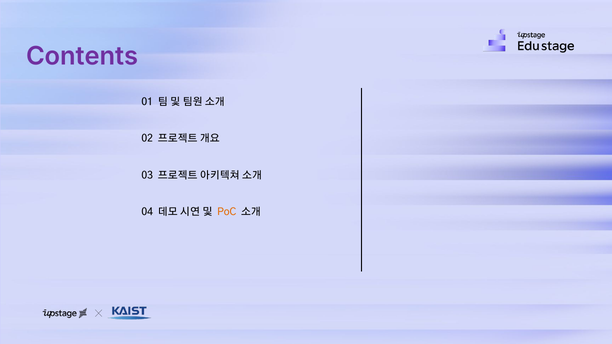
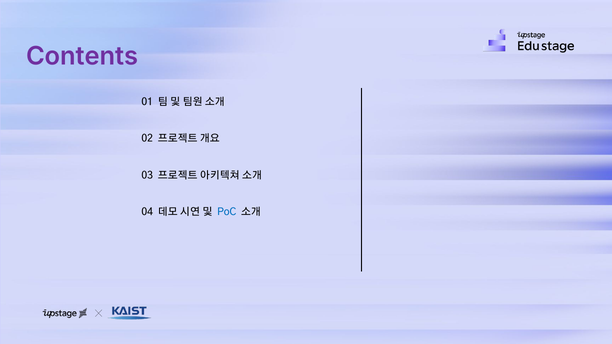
PoC colour: orange -> blue
